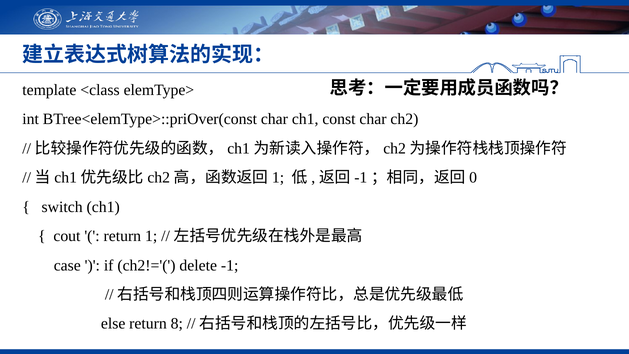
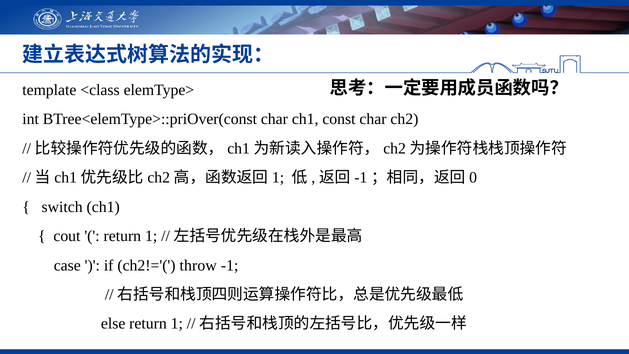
delete: delete -> throw
else return 8: 8 -> 1
